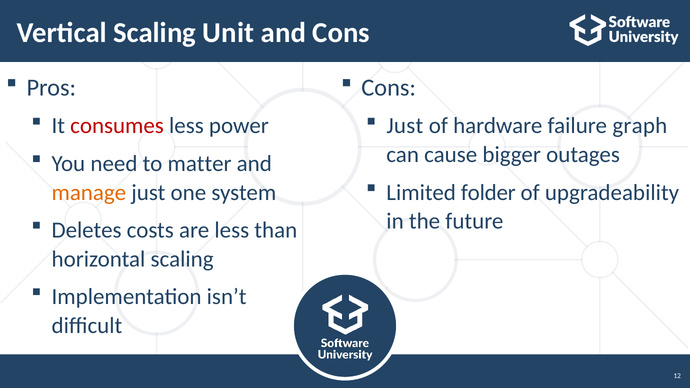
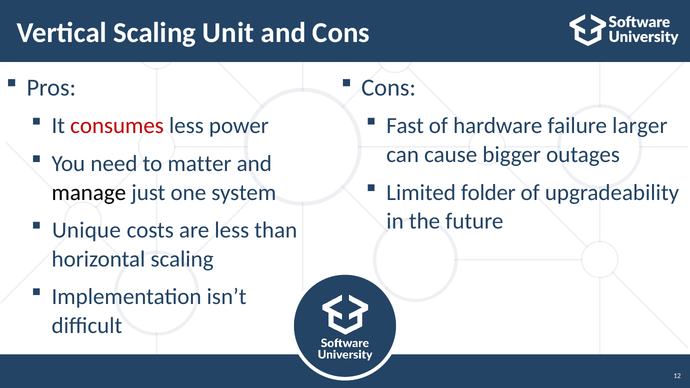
Just at (405, 126): Just -> Fast
graph: graph -> larger
manage colour: orange -> black
Deletes: Deletes -> Unique
